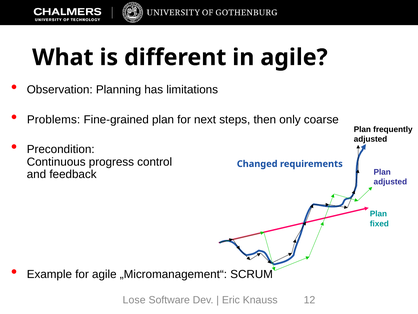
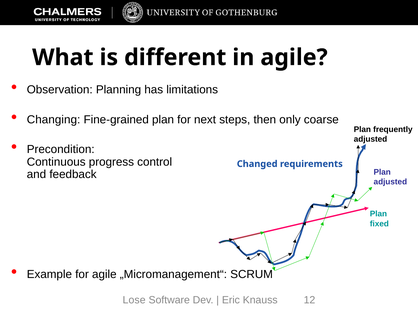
Problems: Problems -> Changing
